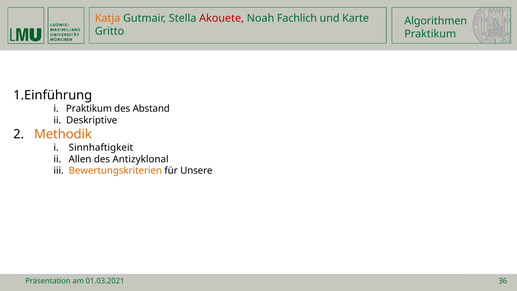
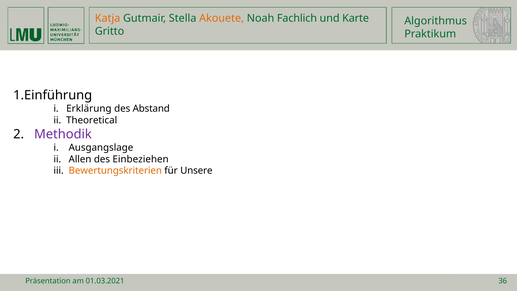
Akouete colour: red -> orange
Algorithmen: Algorithmen -> Algorithmus
i Praktikum: Praktikum -> Erklärung
Deskriptive: Deskriptive -> Theoretical
Methodik colour: orange -> purple
Sinnhaftigkeit: Sinnhaftigkeit -> Ausgangslage
Antizyklonal: Antizyklonal -> Einbeziehen
